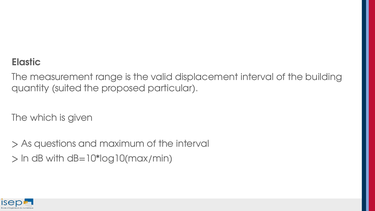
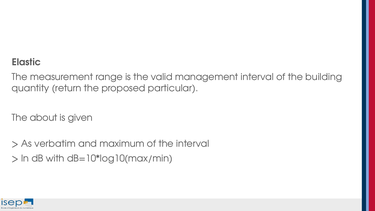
displacement: displacement -> management
suited: suited -> return
which: which -> about
questions: questions -> verbatim
